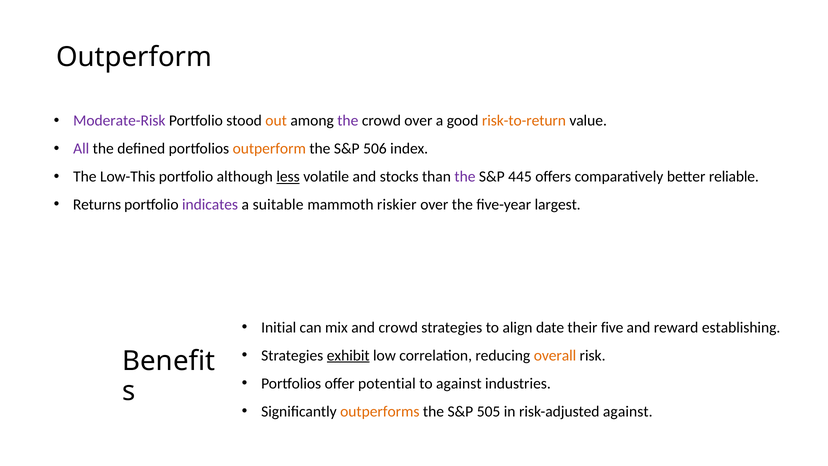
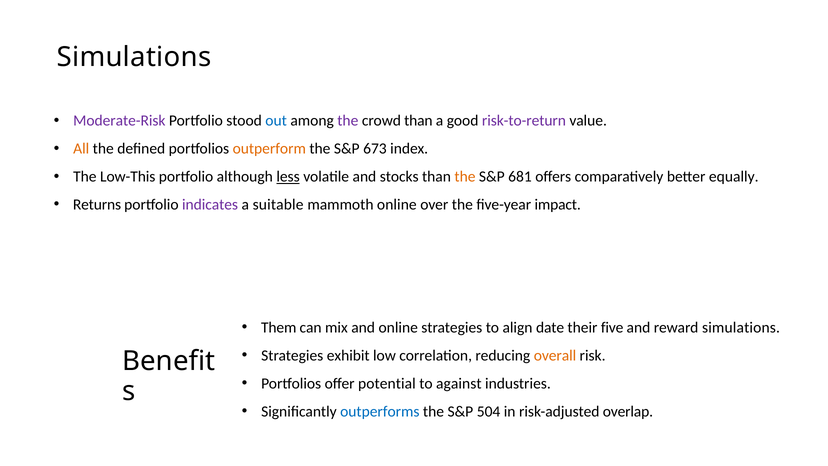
Outperform at (134, 57): Outperform -> Simulations
out colour: orange -> blue
crowd over: over -> than
risk-to-return colour: orange -> purple
All colour: purple -> orange
506: 506 -> 673
the at (465, 177) colour: purple -> orange
445: 445 -> 681
reliable: reliable -> equally
mammoth riskier: riskier -> online
largest: largest -> impact
Initial: Initial -> Them
and crowd: crowd -> online
reward establishing: establishing -> simulations
exhibit underline: present -> none
outperforms colour: orange -> blue
505: 505 -> 504
risk-adjusted against: against -> overlap
